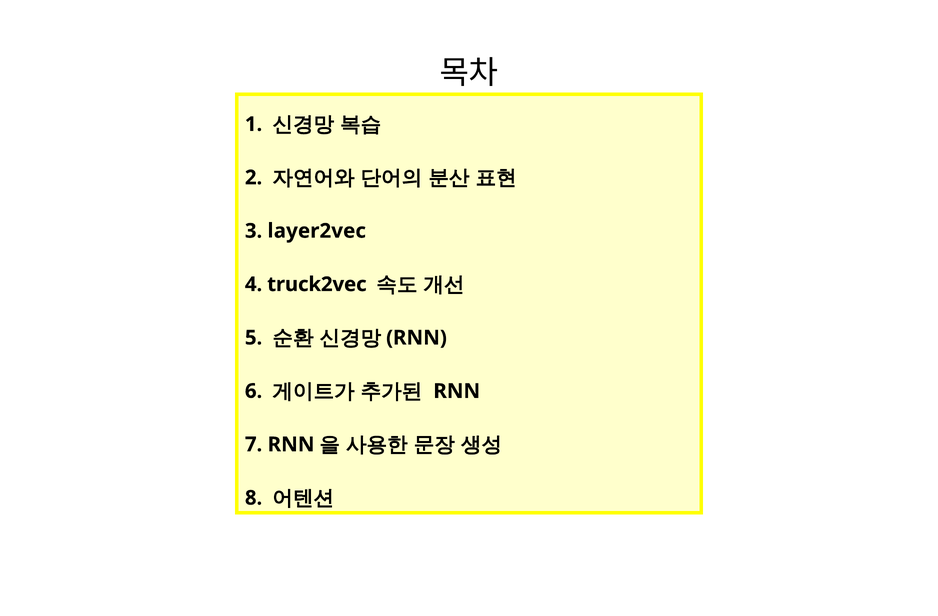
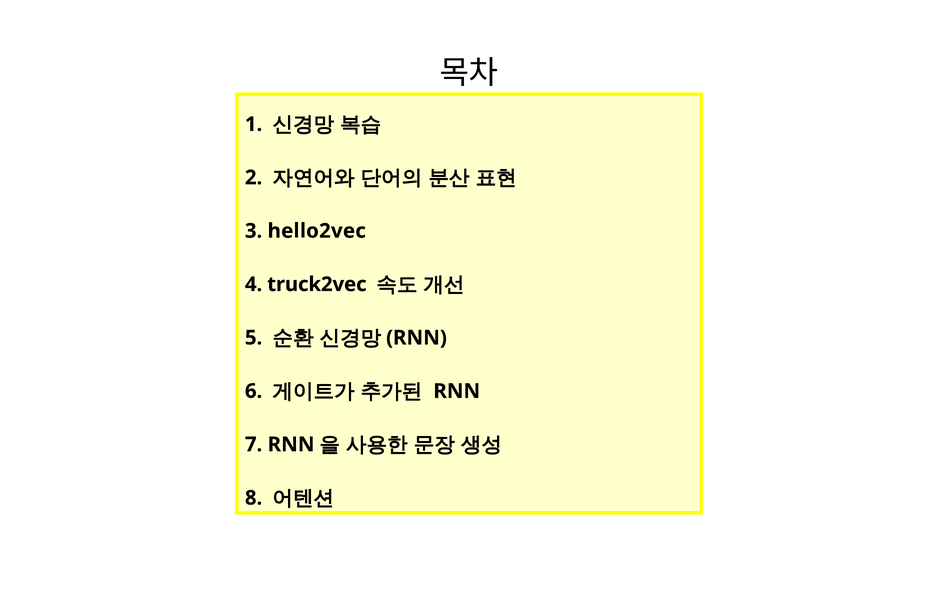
layer2vec: layer2vec -> hello2vec
